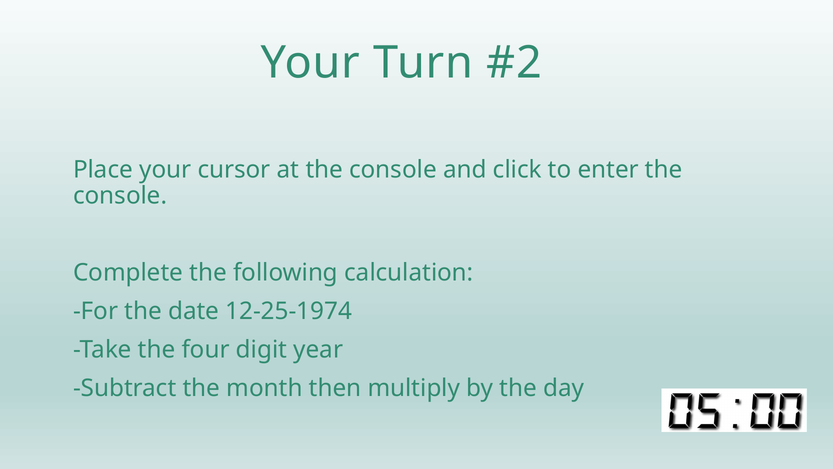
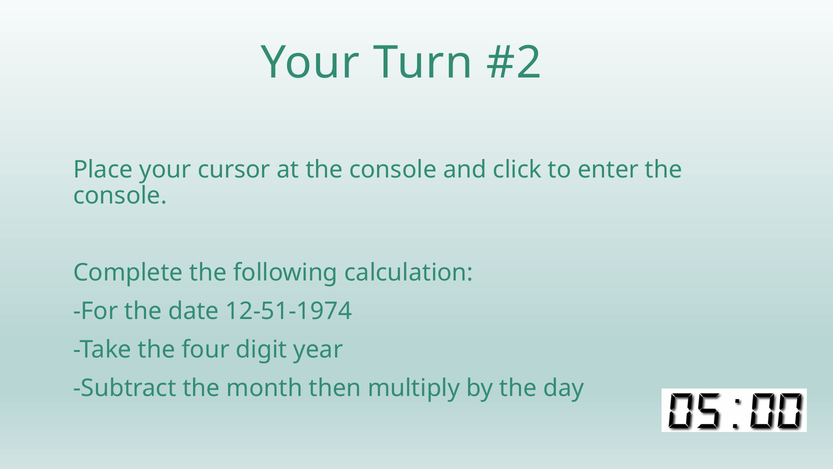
12-25-1974: 12-25-1974 -> 12-51-1974
